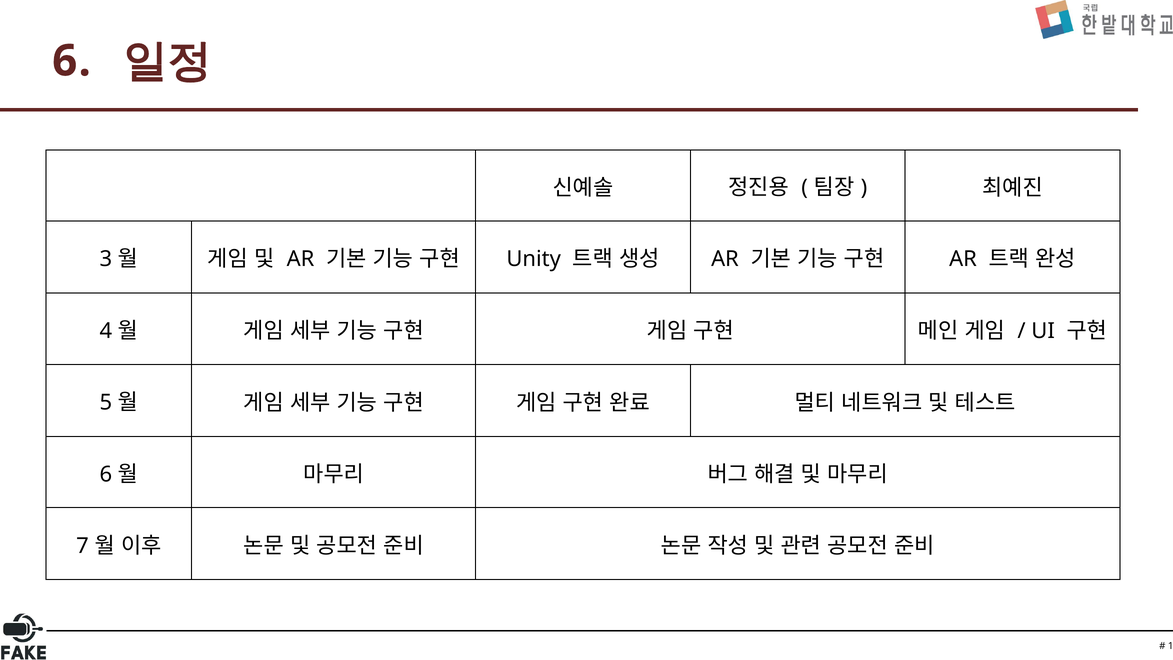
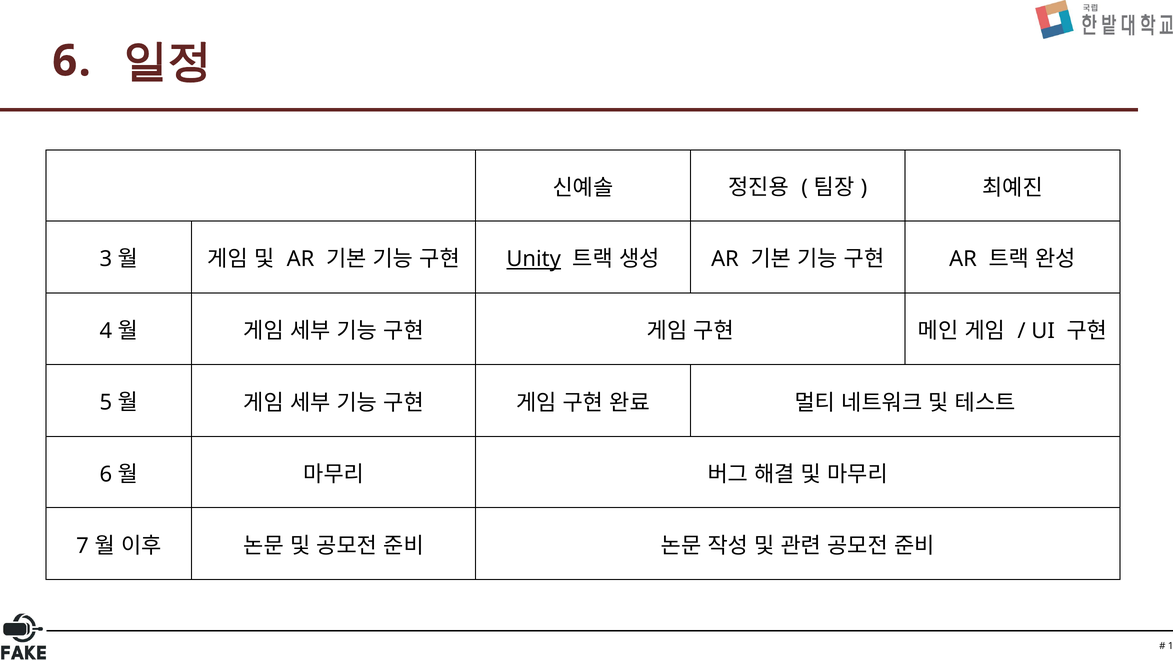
Unity underline: none -> present
